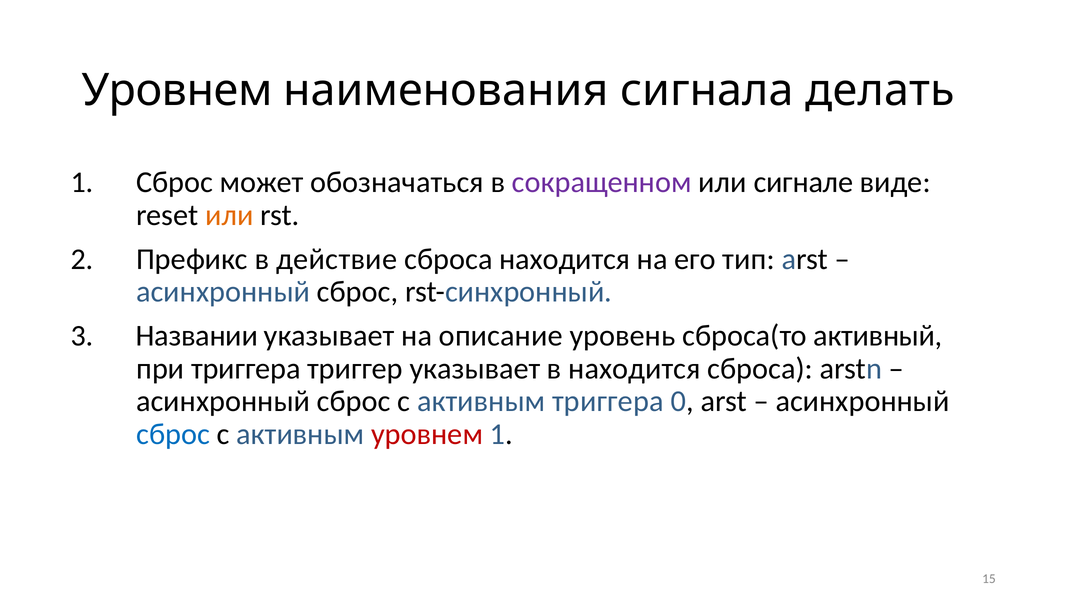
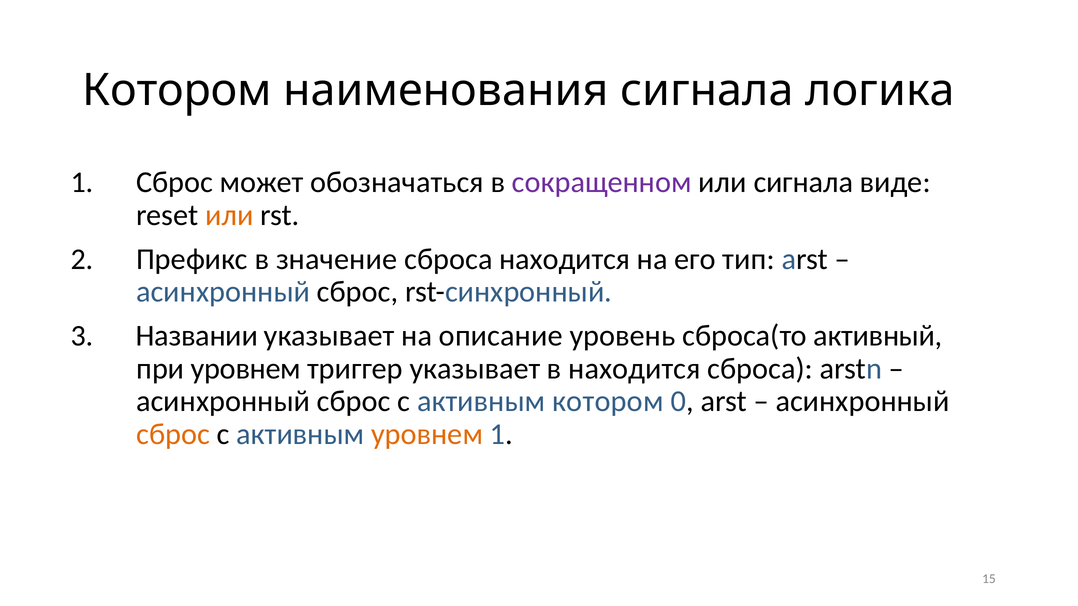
Уровнем at (177, 91): Уровнем -> Котором
делать: делать -> логика
или сигнале: сигнале -> сигнала
действие: действие -> значение
при триггера: триггера -> уровнем
активным триггера: триггера -> котором
сброс at (173, 434) colour: blue -> orange
уровнем at (427, 434) colour: red -> orange
